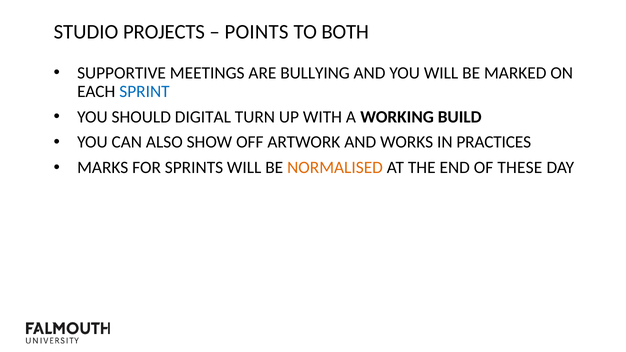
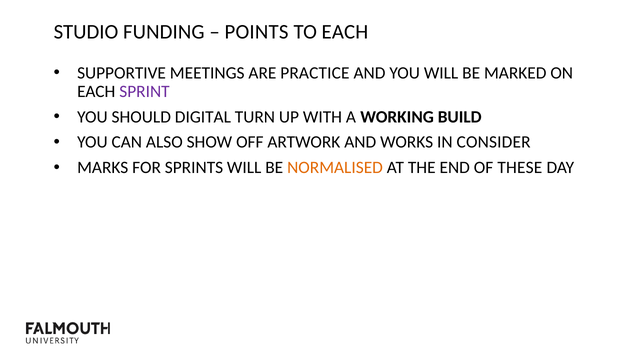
PROJECTS: PROJECTS -> FUNDING
TO BOTH: BOTH -> EACH
BULLYING: BULLYING -> PRACTICE
SPRINT colour: blue -> purple
PRACTICES: PRACTICES -> CONSIDER
